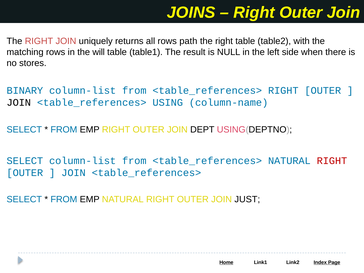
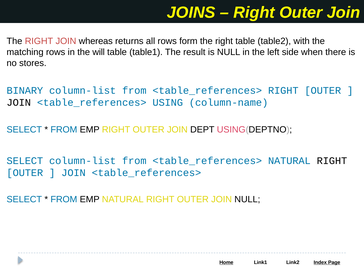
uniquely: uniquely -> whereas
path: path -> form
RIGHT at (332, 161) colour: red -> black
JOIN JUST: JUST -> NULL
